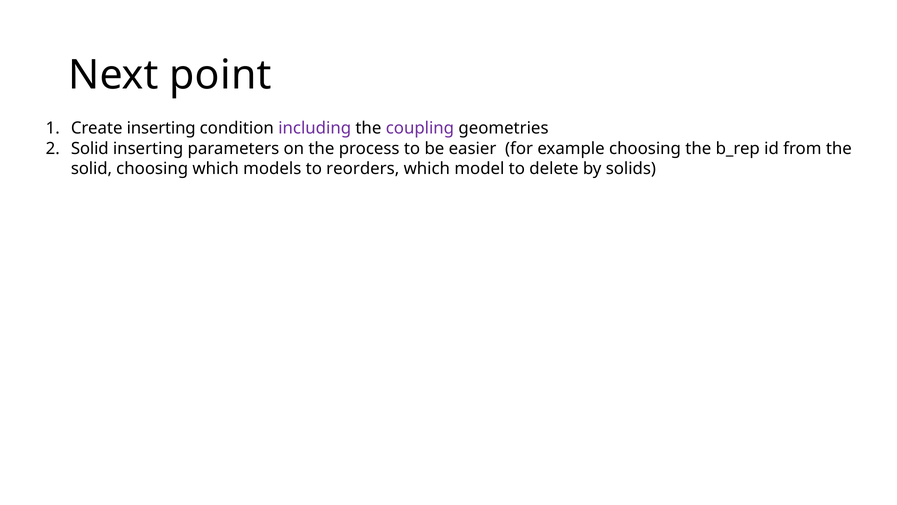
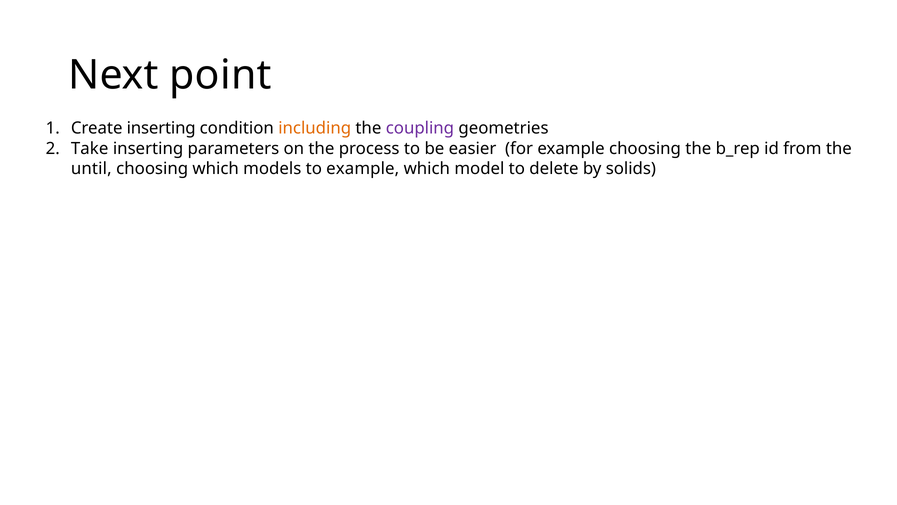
including colour: purple -> orange
Solid at (90, 148): Solid -> Take
solid at (91, 169): solid -> until
to reorders: reorders -> example
